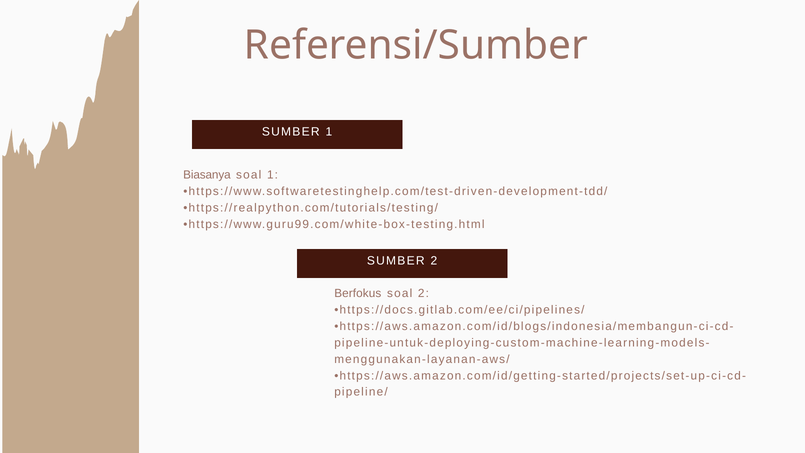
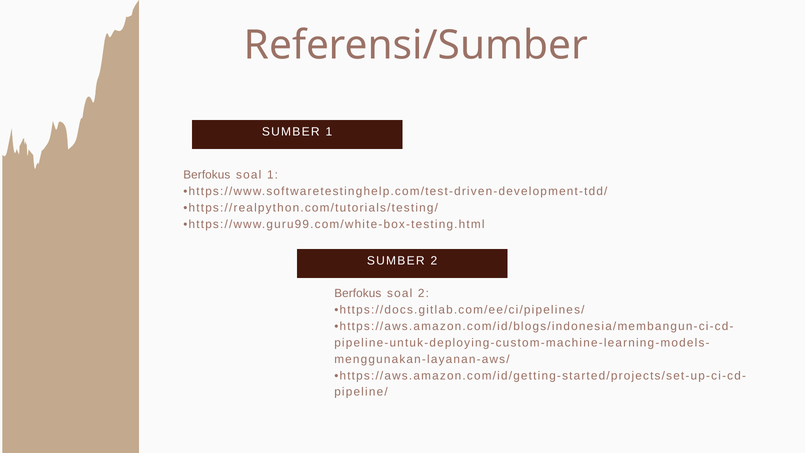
Biasanya at (207, 175): Biasanya -> Berfokus
